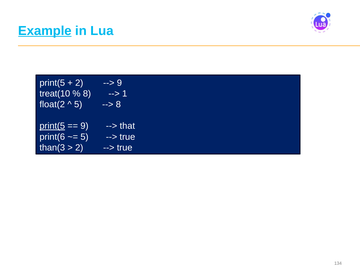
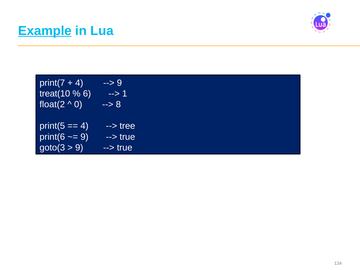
print(5 at (52, 83): print(5 -> print(7
2 at (79, 83): 2 -> 4
8 at (87, 94): 8 -> 6
5 at (78, 104): 5 -> 0
print(5 at (52, 126) underline: present -> none
9 at (84, 126): 9 -> 4
that: that -> tree
5 at (84, 137): 5 -> 9
than(3: than(3 -> goto(3
2 at (79, 148): 2 -> 9
